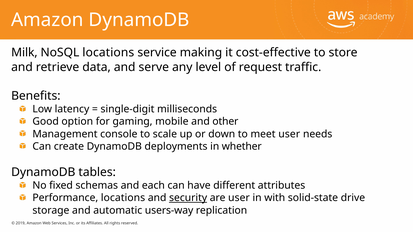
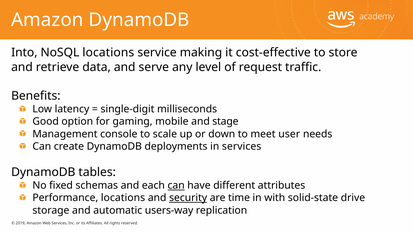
Milk: Milk -> Into
other: other -> stage
in whether: whether -> services
can at (176, 186) underline: none -> present
are user: user -> time
